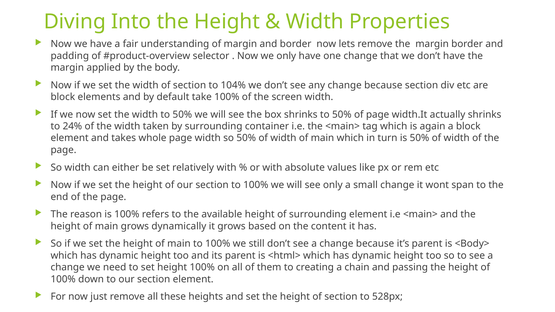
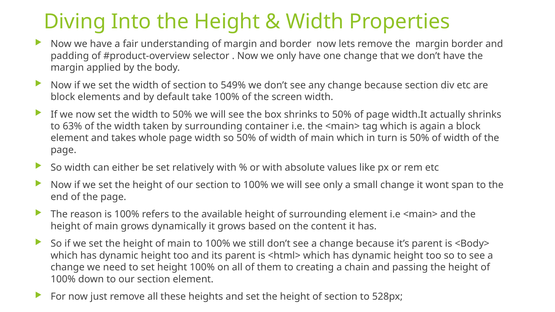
104%: 104% -> 549%
24%: 24% -> 63%
